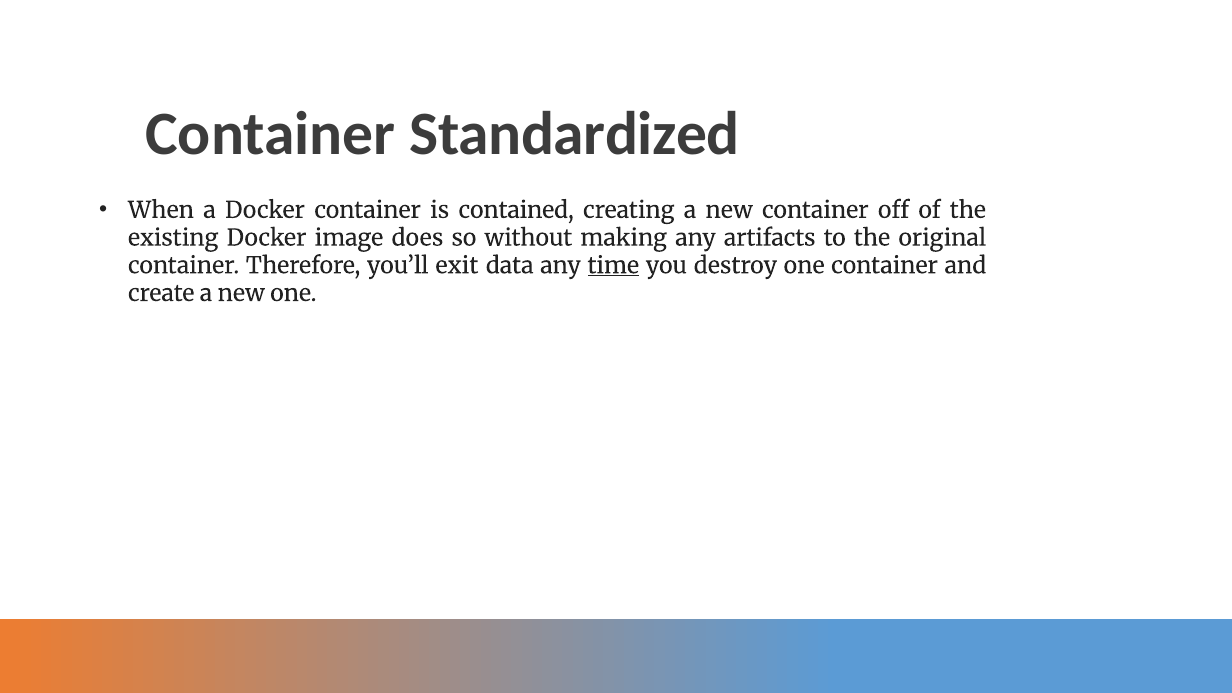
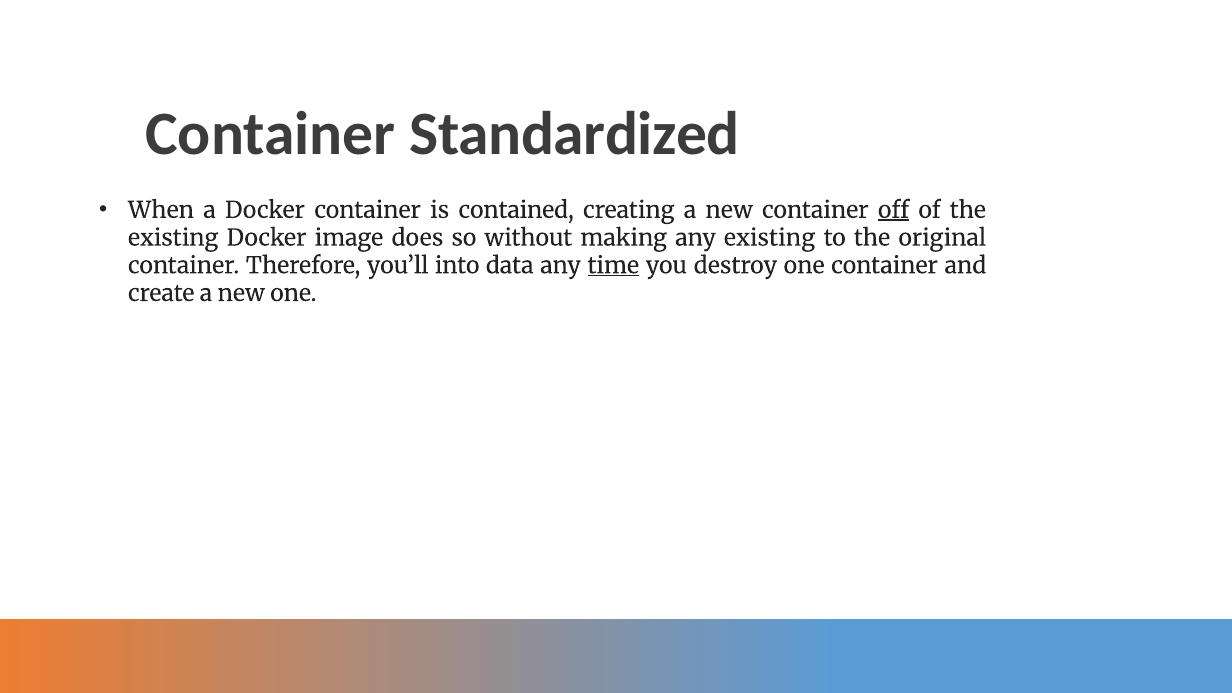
off underline: none -> present
any artifacts: artifacts -> existing
exit: exit -> into
